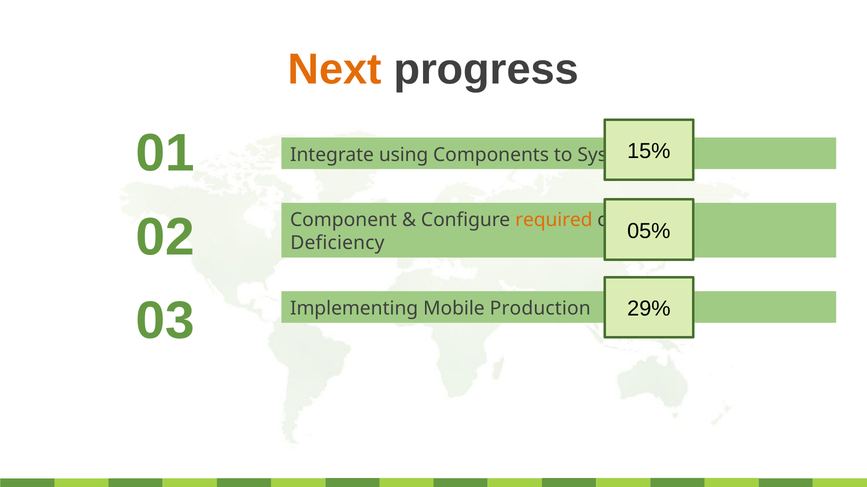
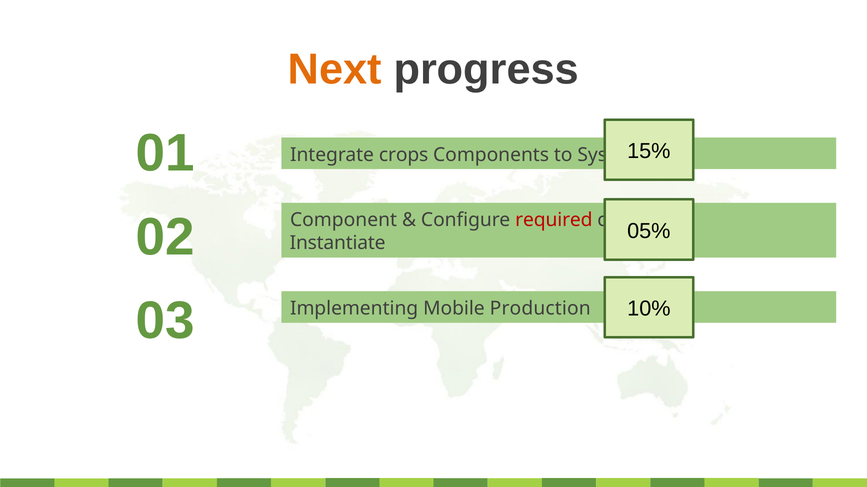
using: using -> crops
required colour: orange -> red
Deficiency: Deficiency -> Instantiate
29%: 29% -> 10%
